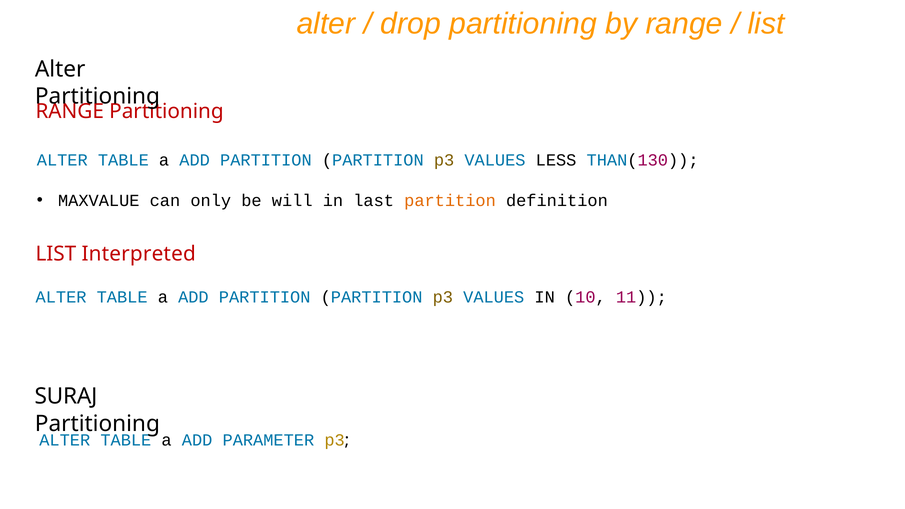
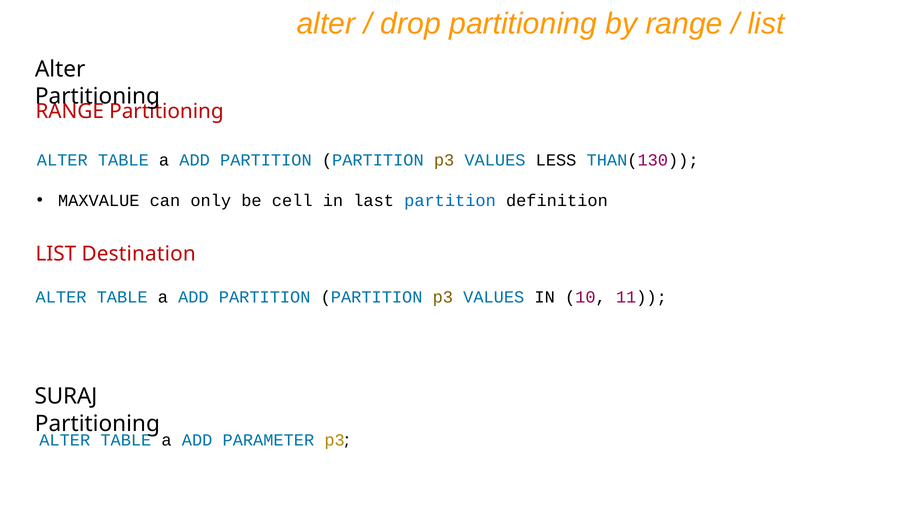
will: will -> cell
partition at (450, 201) colour: orange -> blue
Interpreted: Interpreted -> Destination
